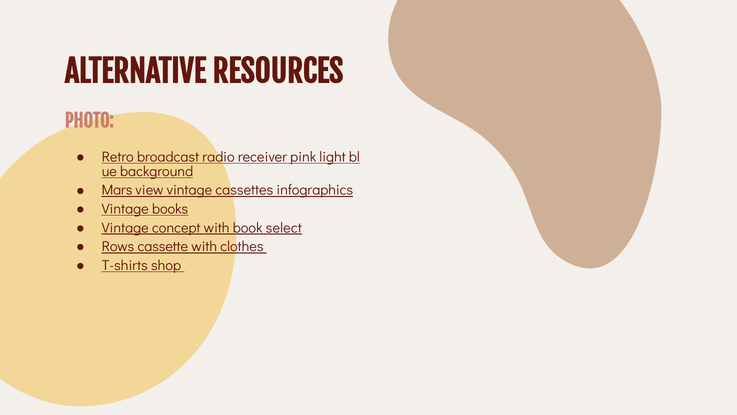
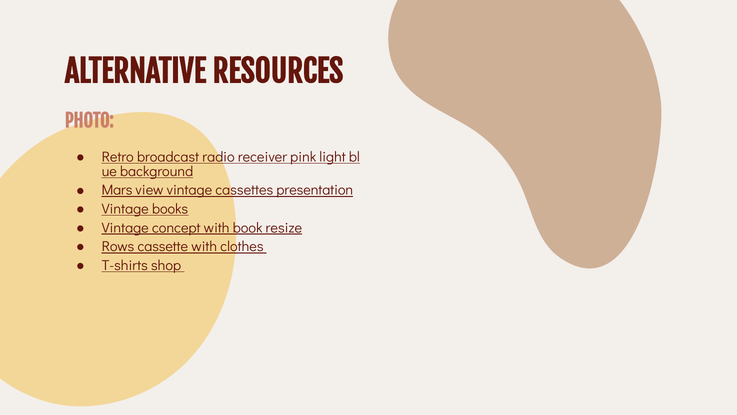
infographics: infographics -> presentation
select: select -> resize
